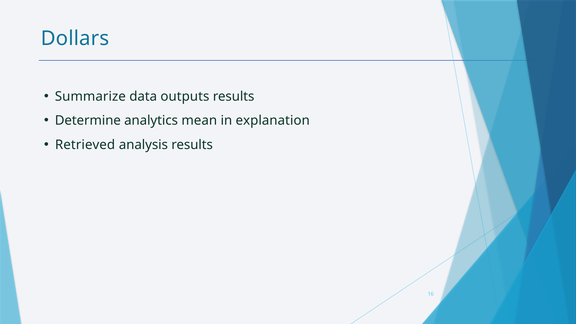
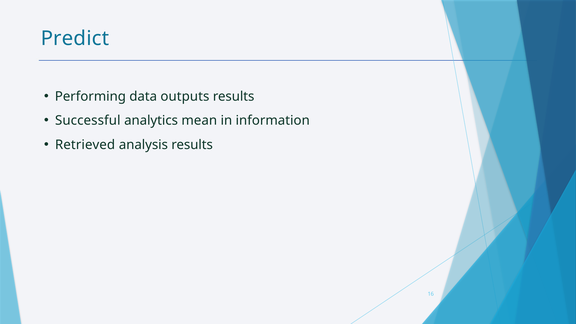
Dollars: Dollars -> Predict
Summarize: Summarize -> Performing
Determine: Determine -> Successful
explanation: explanation -> information
